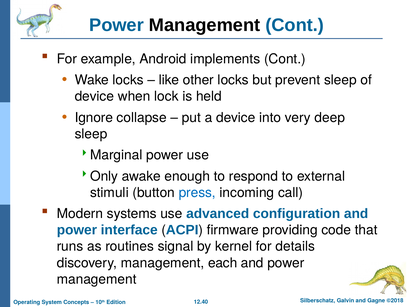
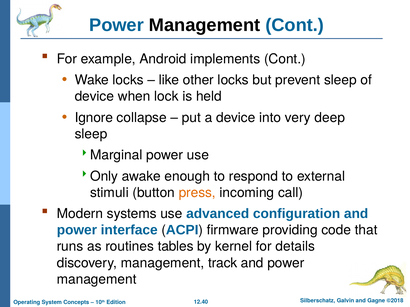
press colour: blue -> orange
signal: signal -> tables
each: each -> track
